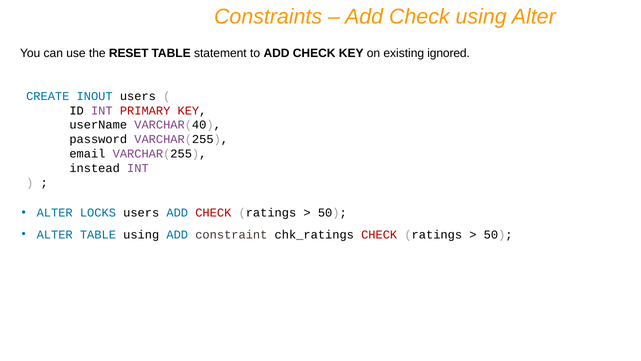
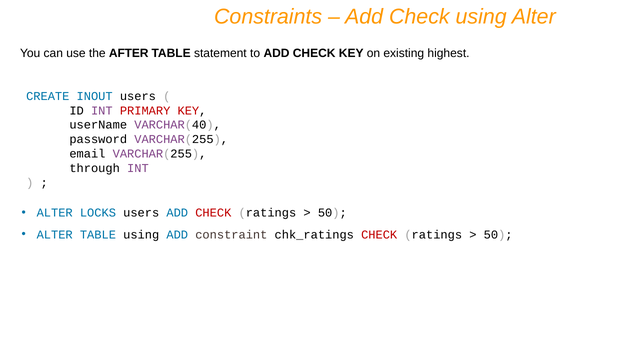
RESET: RESET -> AFTER
ignored: ignored -> highest
instead: instead -> through
